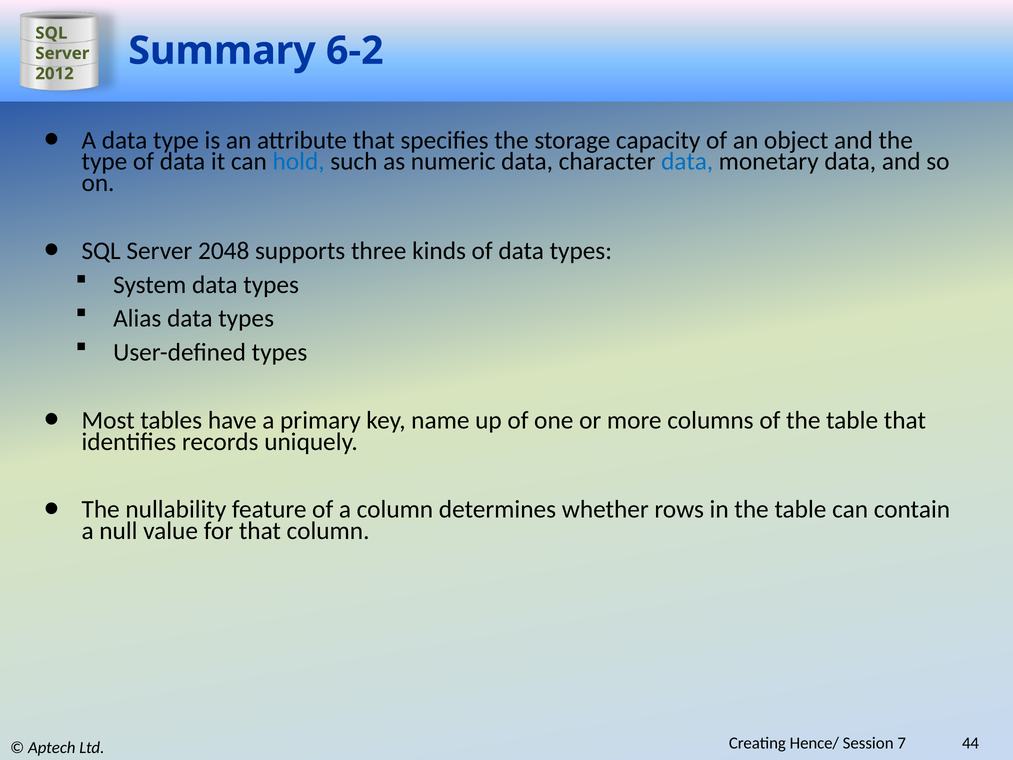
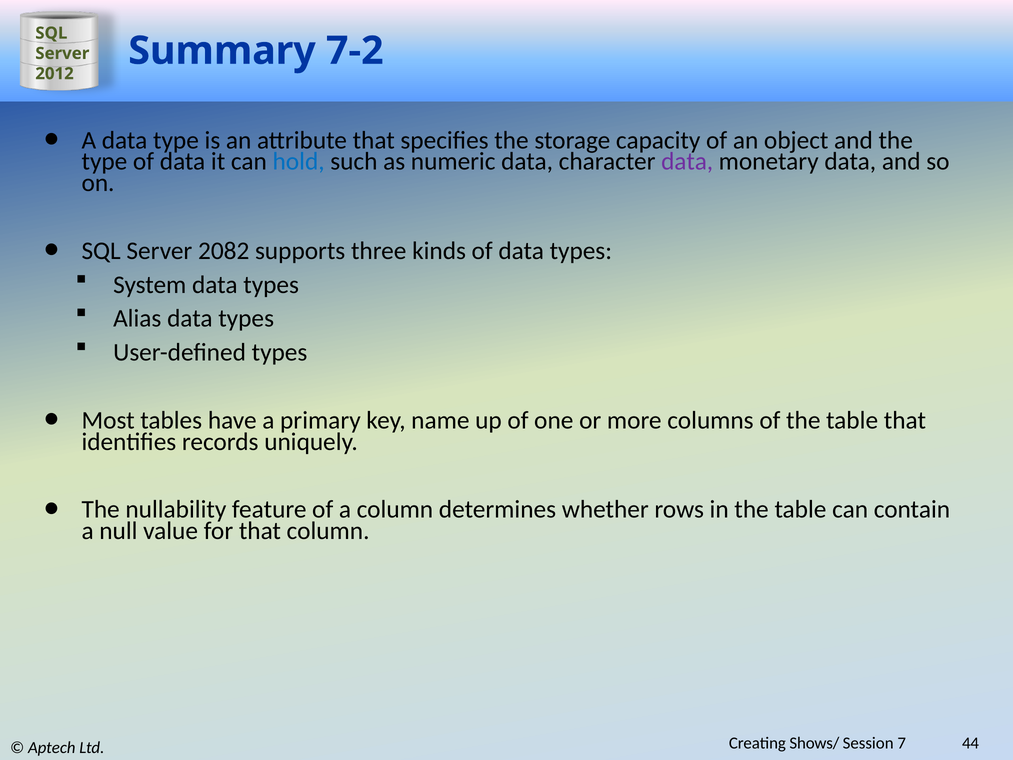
6-2: 6-2 -> 7-2
data at (687, 162) colour: blue -> purple
2048: 2048 -> 2082
Hence/: Hence/ -> Shows/
